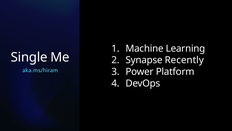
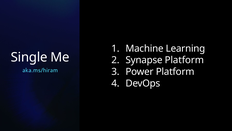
Synapse Recently: Recently -> Platform
